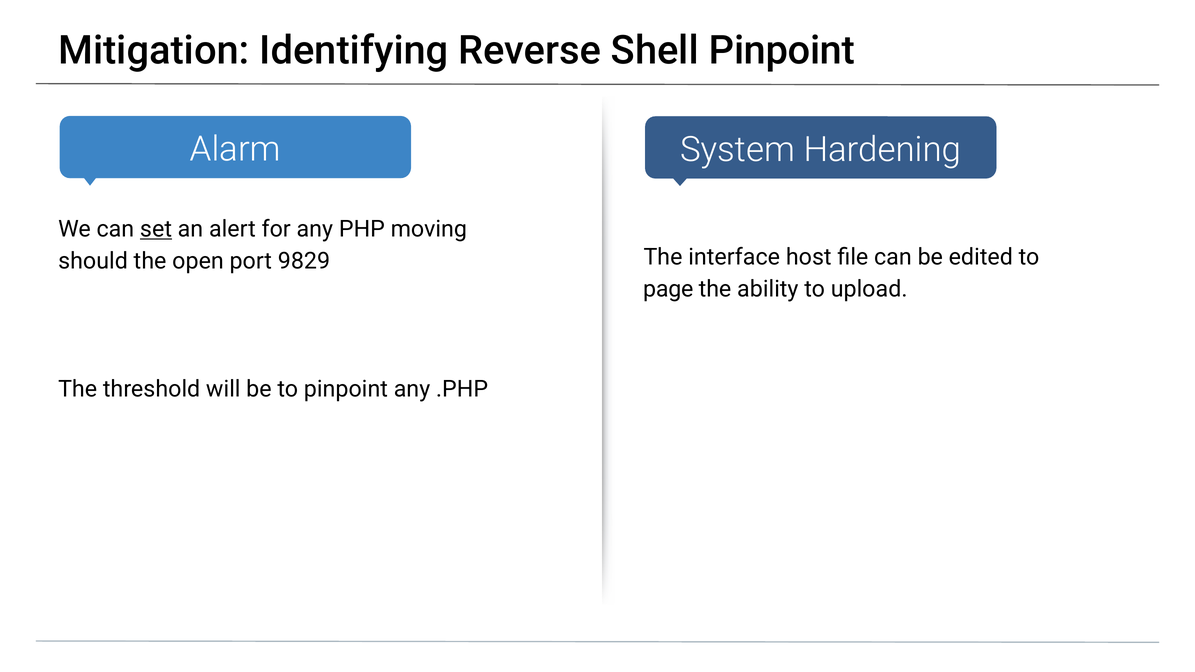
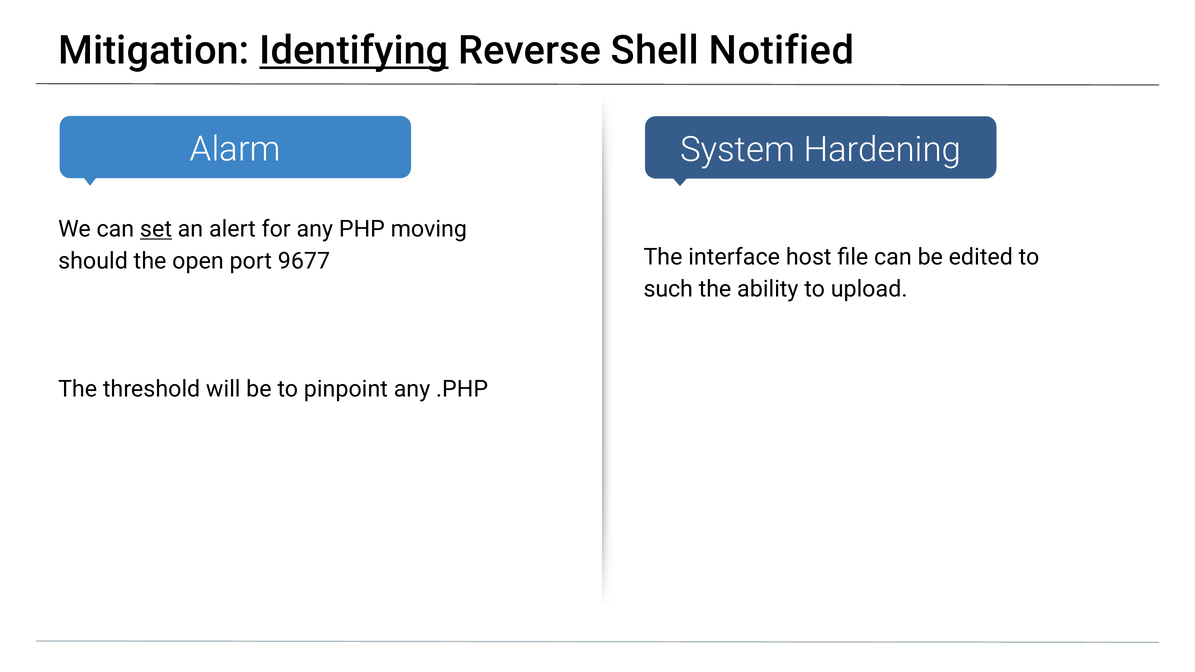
Identifying underline: none -> present
Shell Pinpoint: Pinpoint -> Notified
9829: 9829 -> 9677
page: page -> such
